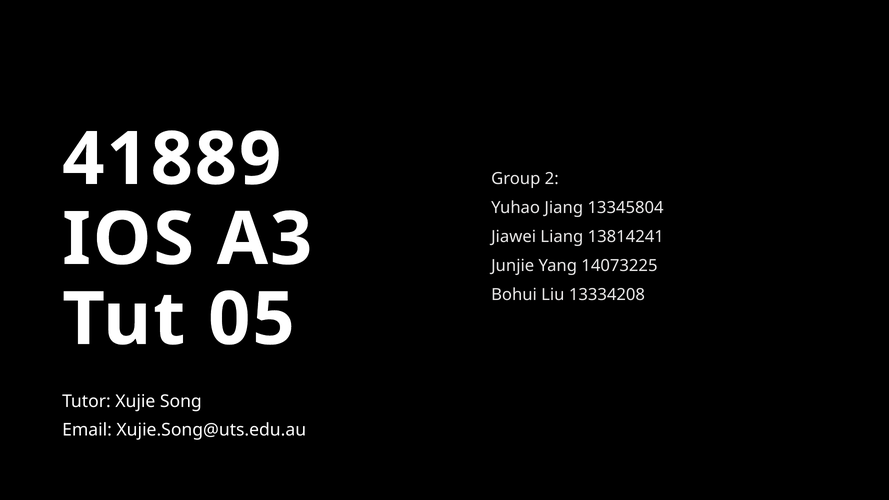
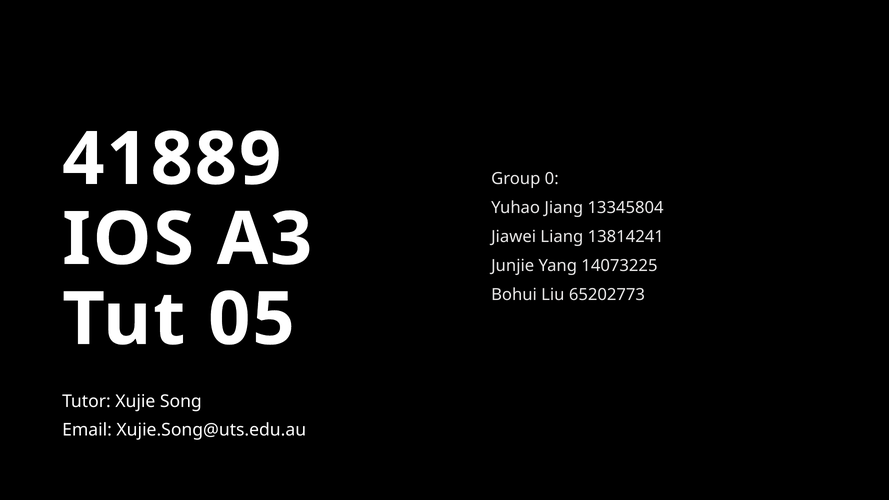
2: 2 -> 0
13334208: 13334208 -> 65202773
